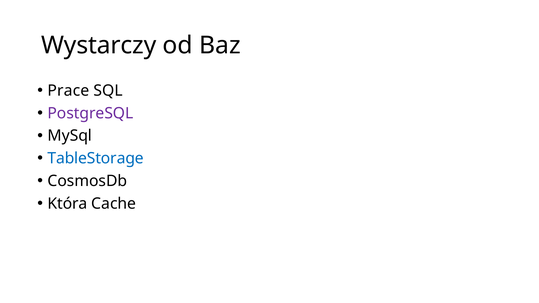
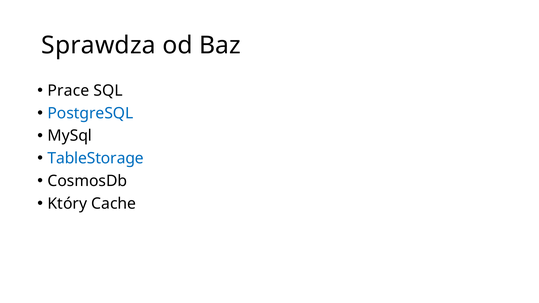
Wystarczy: Wystarczy -> Sprawdza
PostgreSQL colour: purple -> blue
Która: Która -> Który
